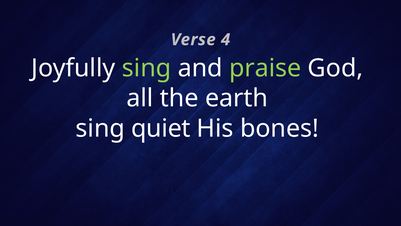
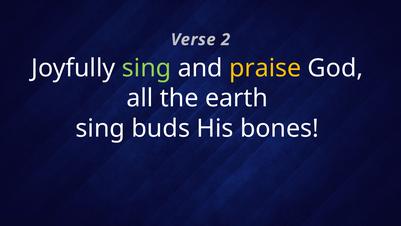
4: 4 -> 2
praise colour: light green -> yellow
quiet: quiet -> buds
